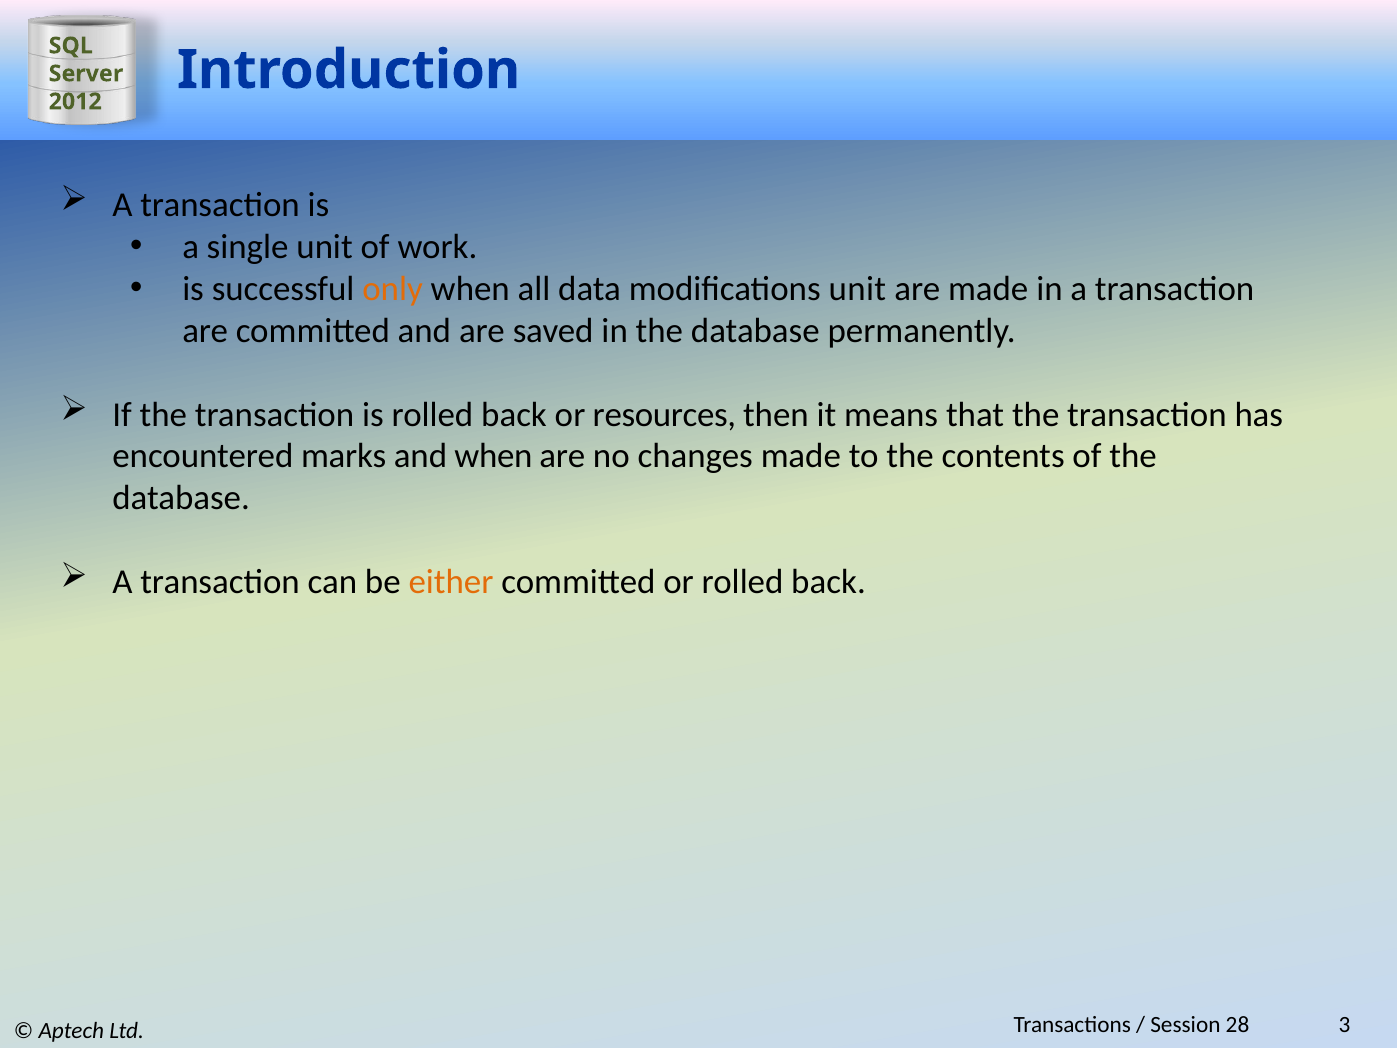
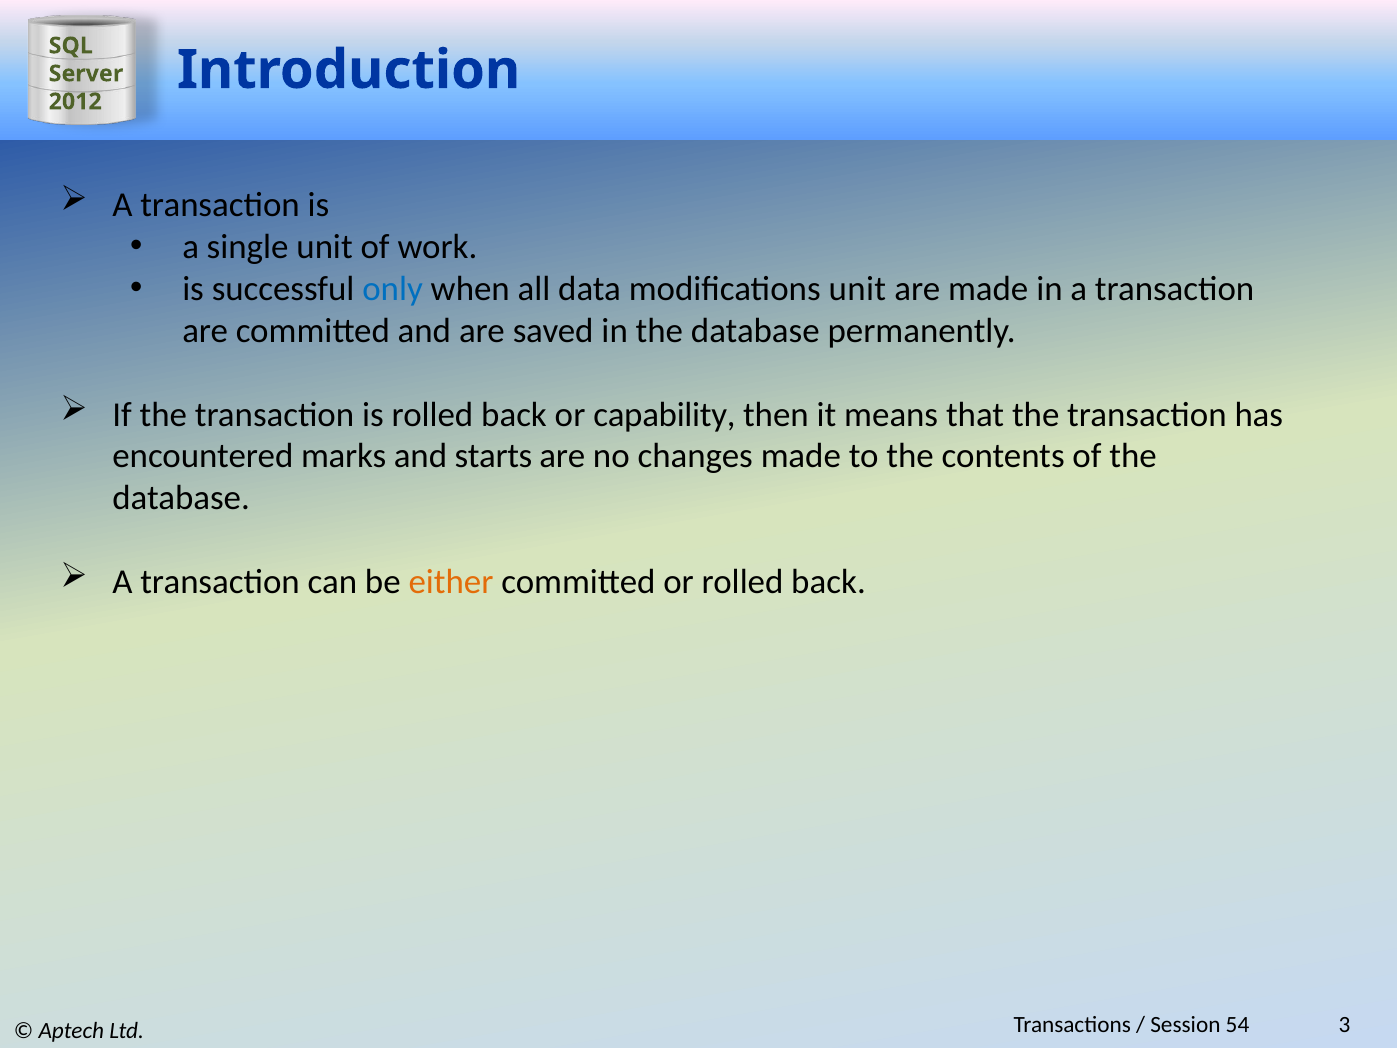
only colour: orange -> blue
resources: resources -> capability
and when: when -> starts
28: 28 -> 54
